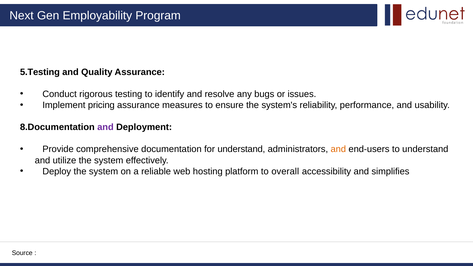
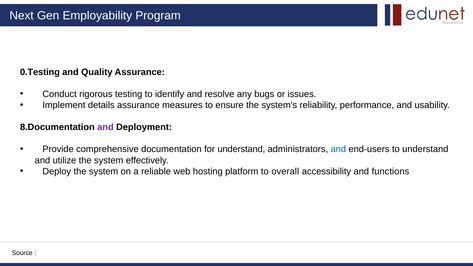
5.Testing: 5.Testing -> 0.Testing
pricing: pricing -> details
and at (338, 149) colour: orange -> blue
simplifies: simplifies -> functions
